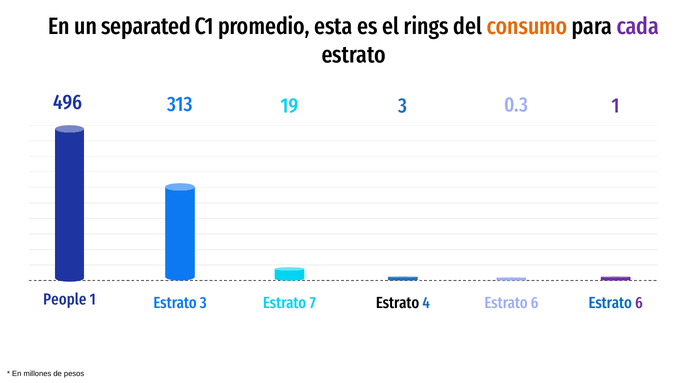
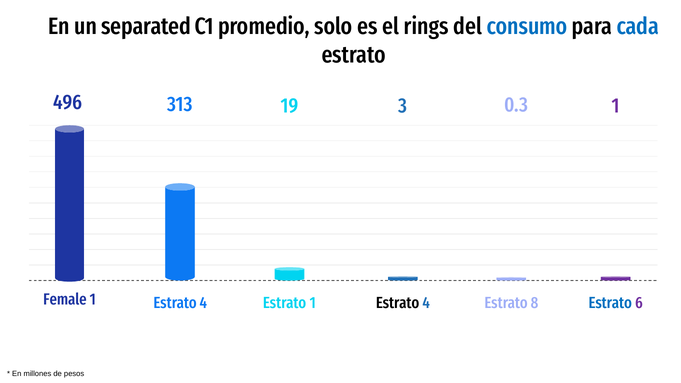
esta: esta -> solo
consumo colour: orange -> blue
cada colour: purple -> blue
People: People -> Female
3 at (203, 303): 3 -> 4
Estrato 7: 7 -> 1
6 at (535, 303): 6 -> 8
